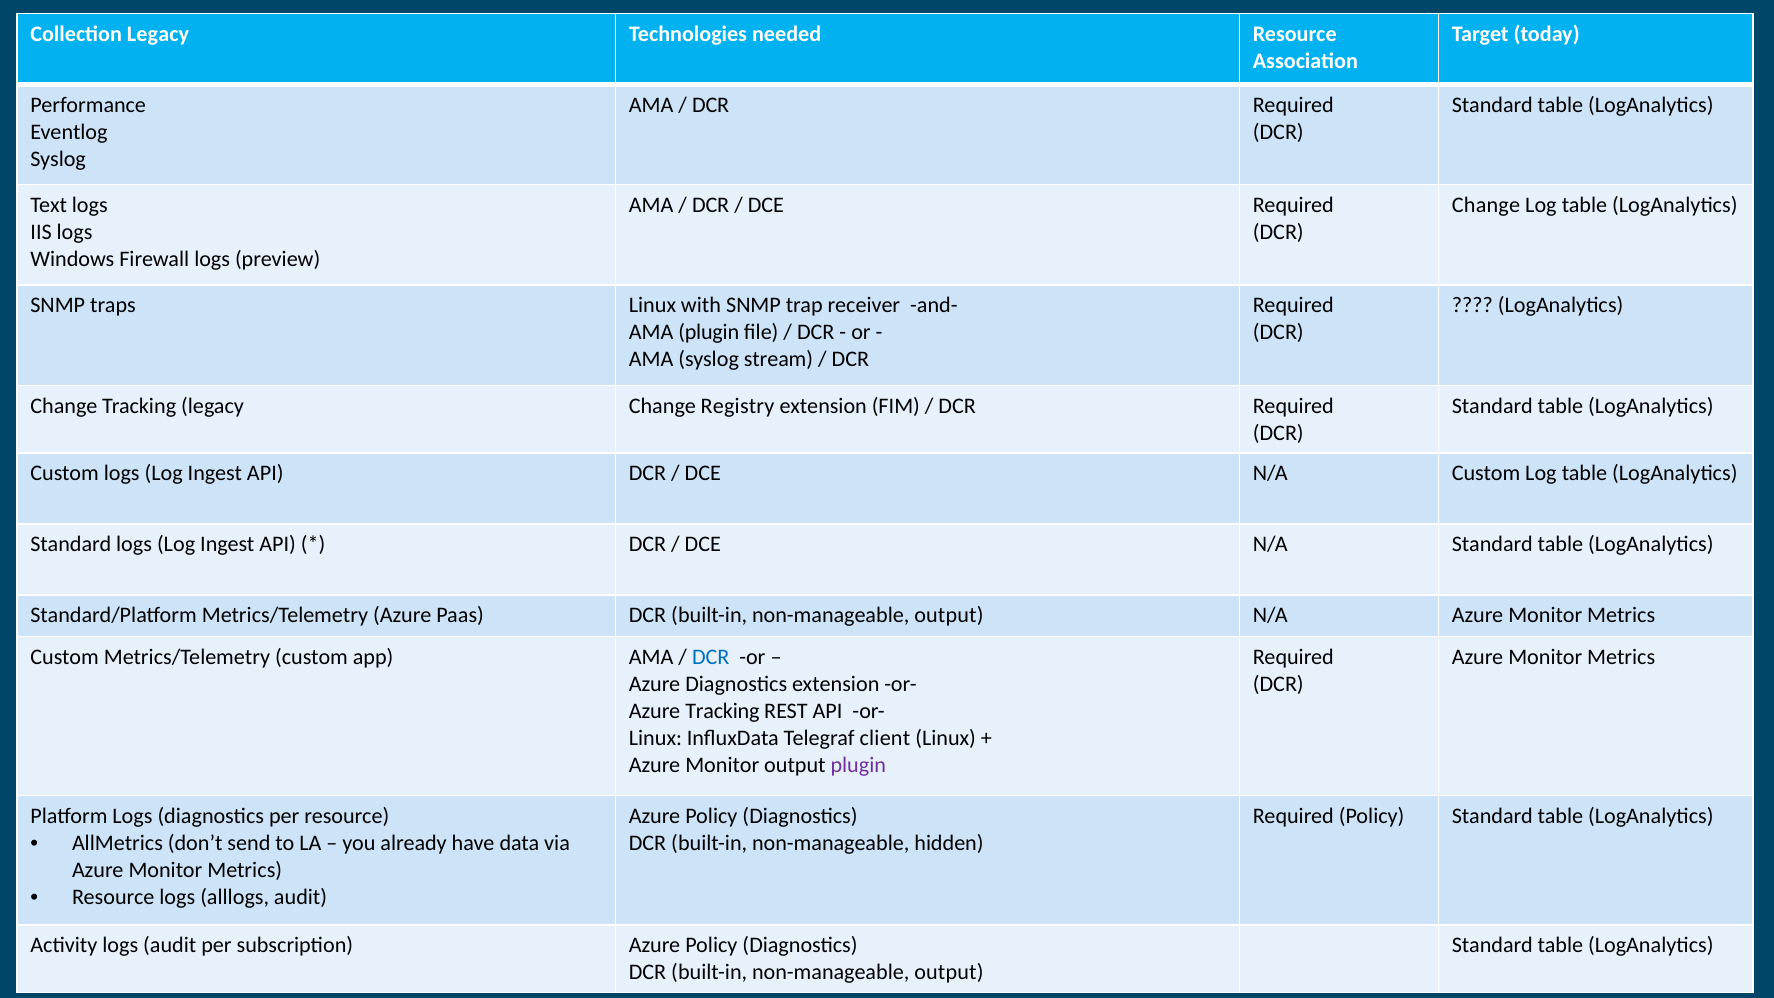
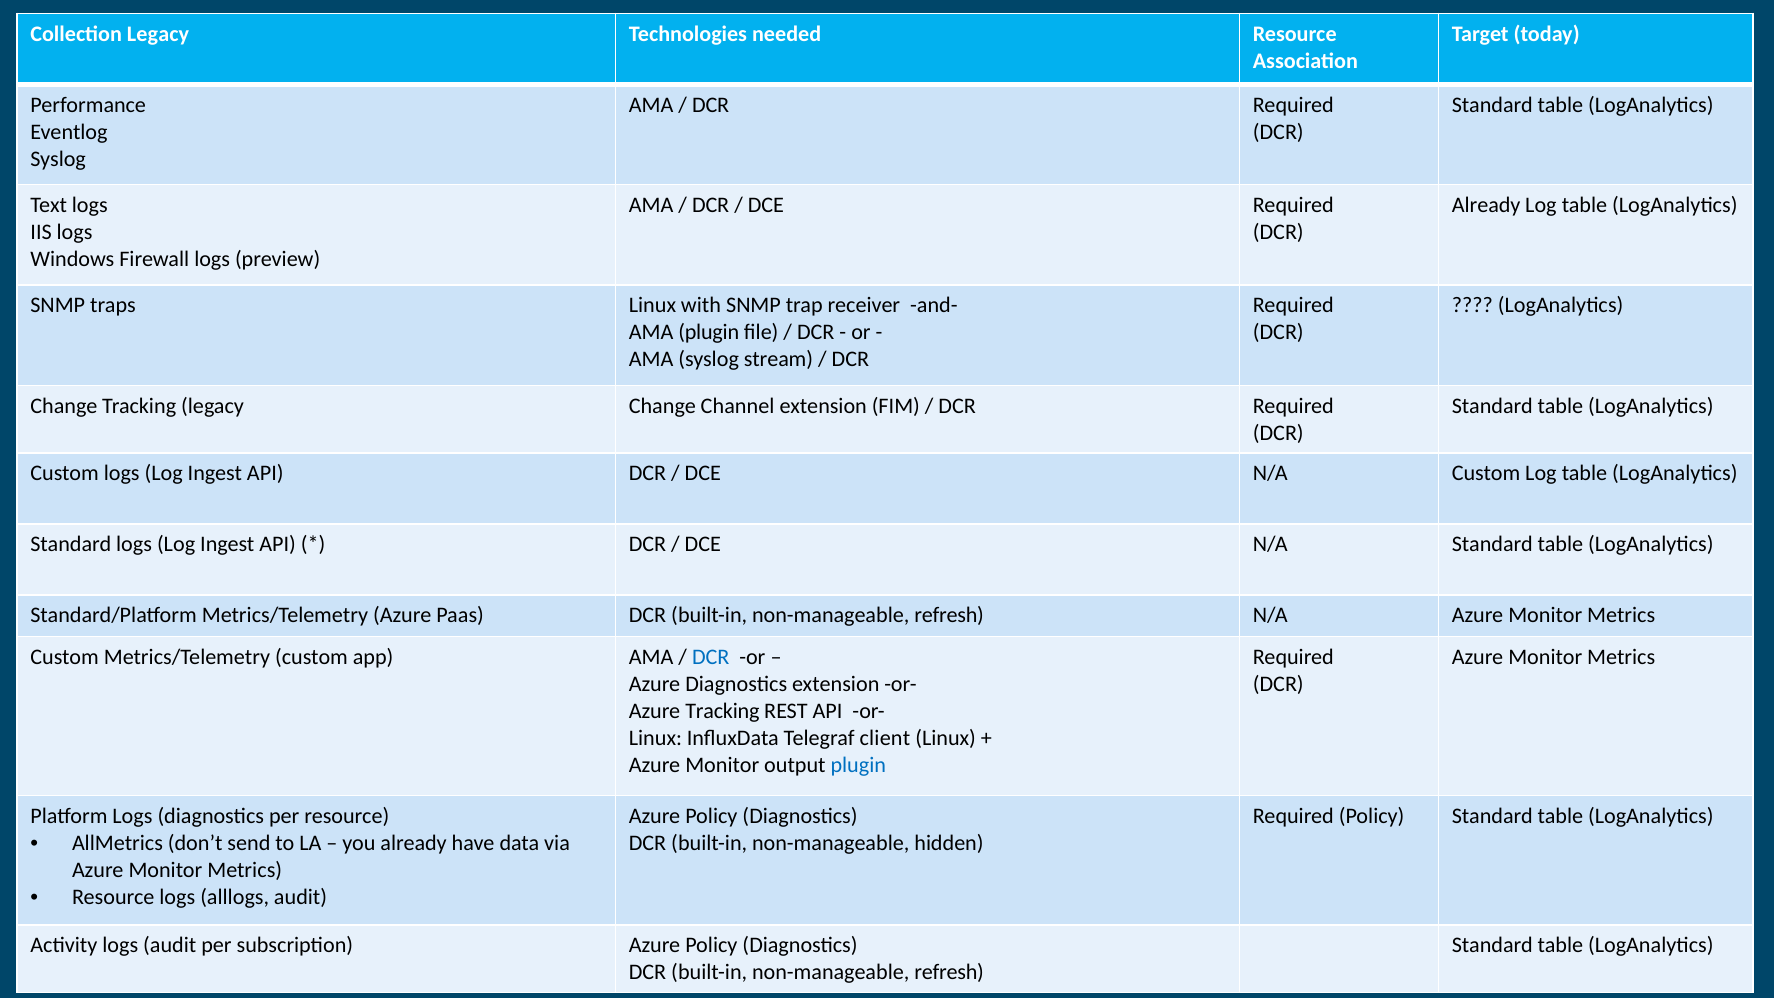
Change at (1486, 205): Change -> Already
Registry: Registry -> Channel
output at (949, 615): output -> refresh
plugin at (858, 765) colour: purple -> blue
output at (949, 972): output -> refresh
